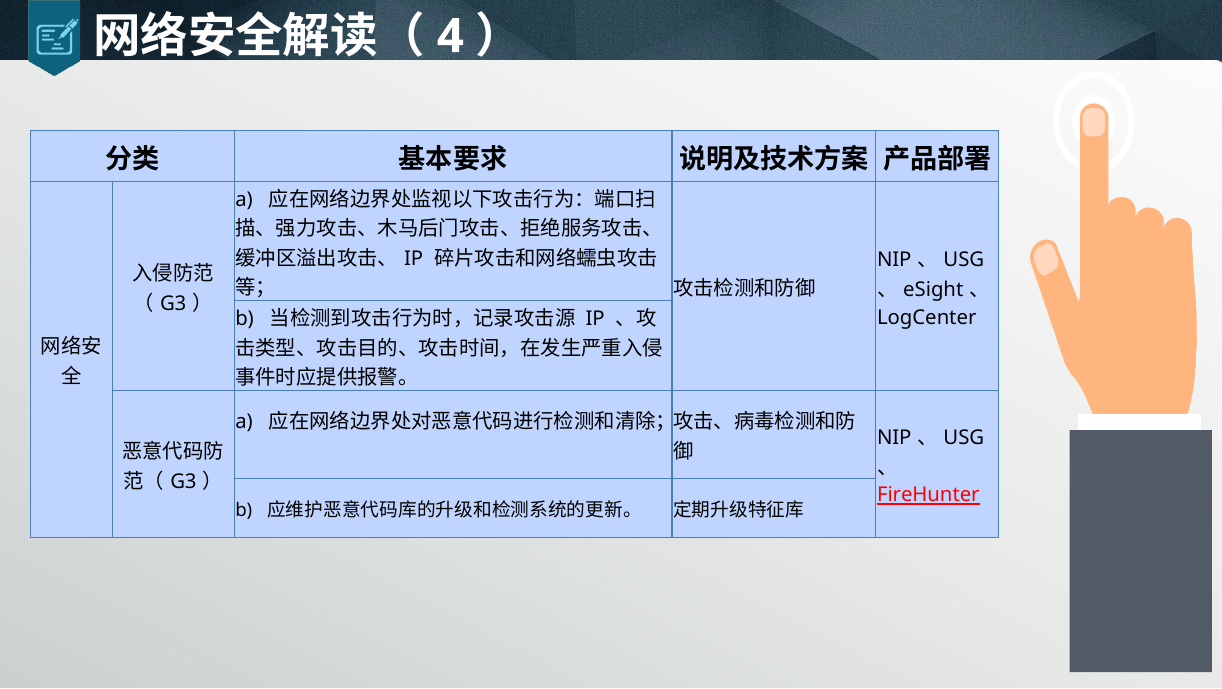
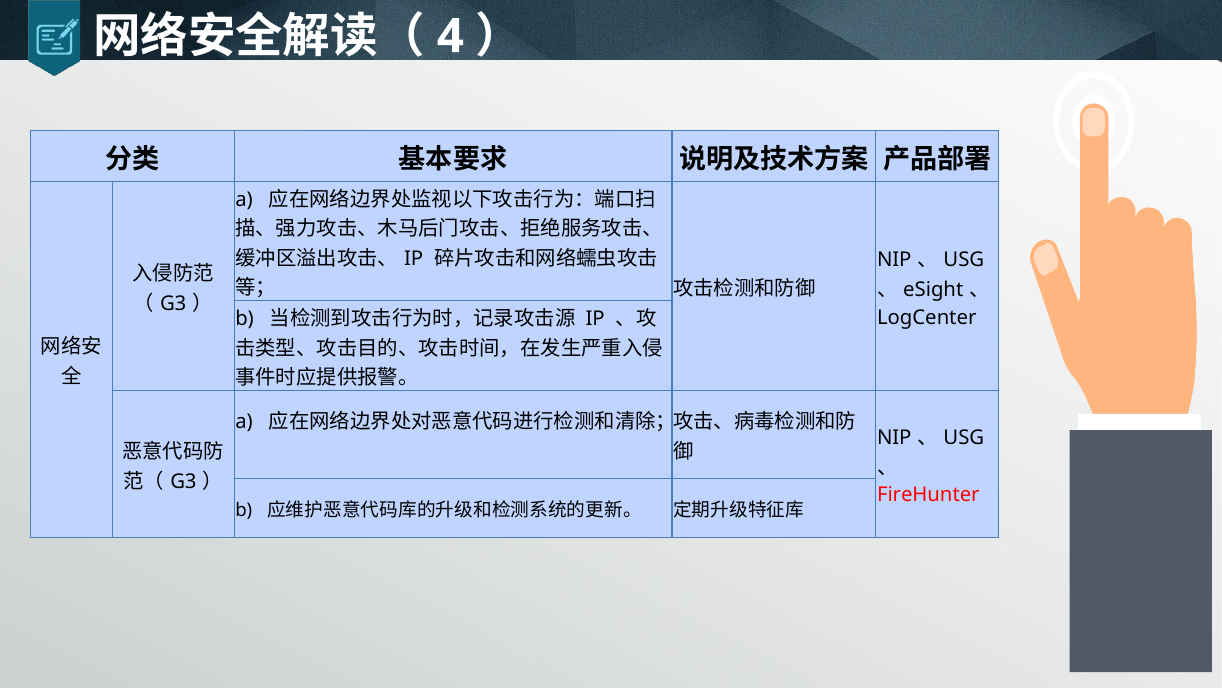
FireHunter underline: present -> none
